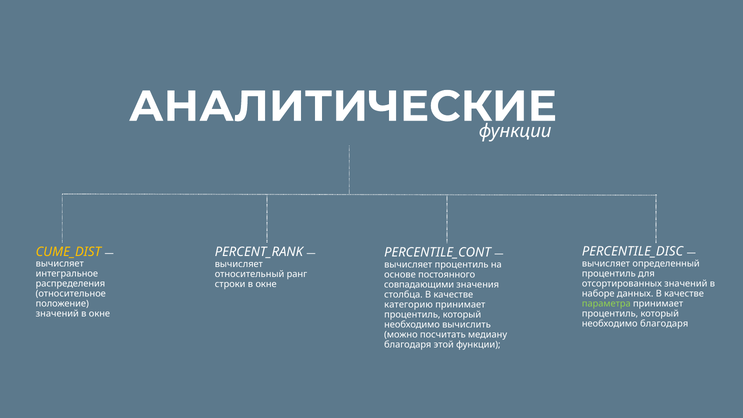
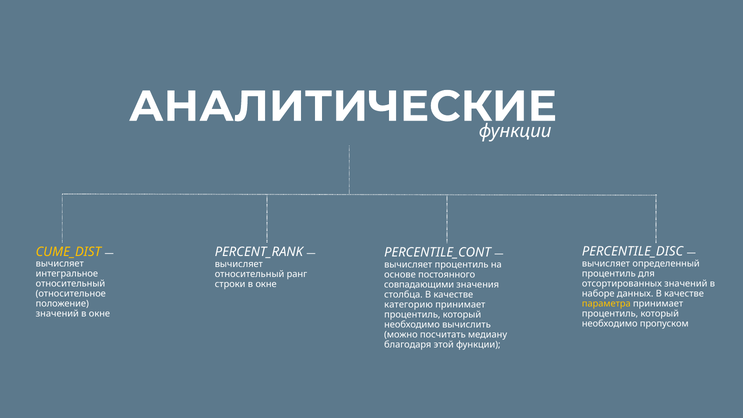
распределения at (70, 284): распределения -> относительный
параметра colour: light green -> yellow
необходимо благодаря: благодаря -> пропуском
